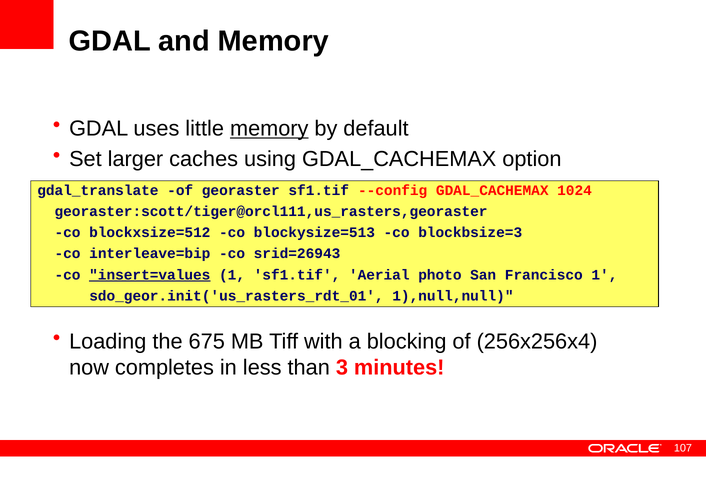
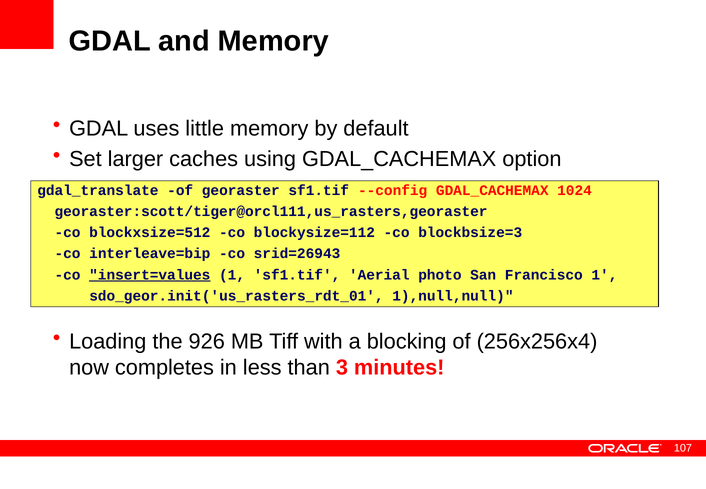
memory at (269, 129) underline: present -> none
blockysize=513: blockysize=513 -> blockysize=112
675: 675 -> 926
